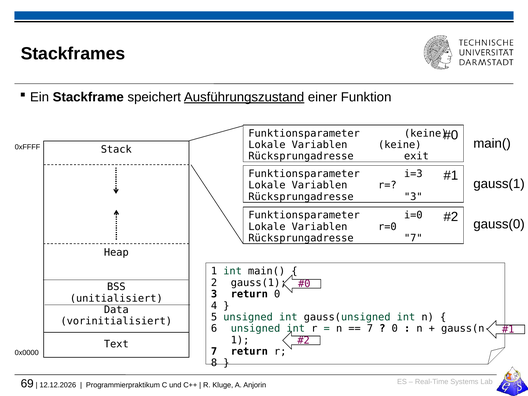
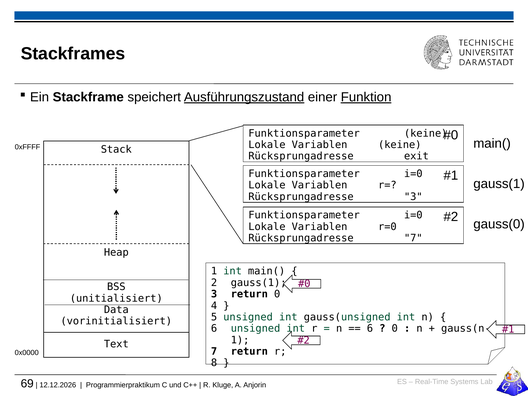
Funktion underline: none -> present
i=3 at (413, 174): i=3 -> i=0
7 at (370, 329): 7 -> 6
